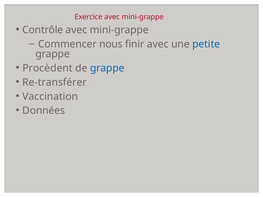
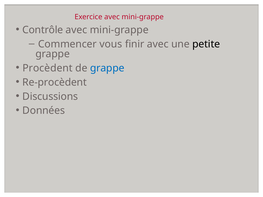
nous: nous -> vous
petite colour: blue -> black
Re-transférer: Re-transférer -> Re-procèdent
Vaccination: Vaccination -> Discussions
